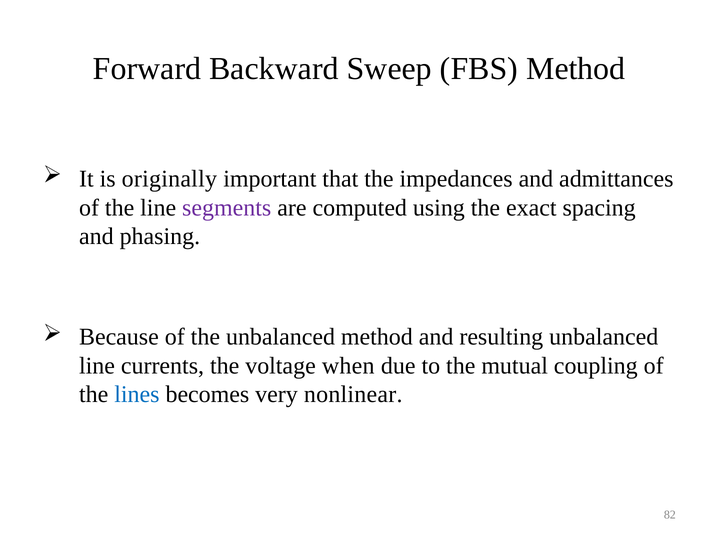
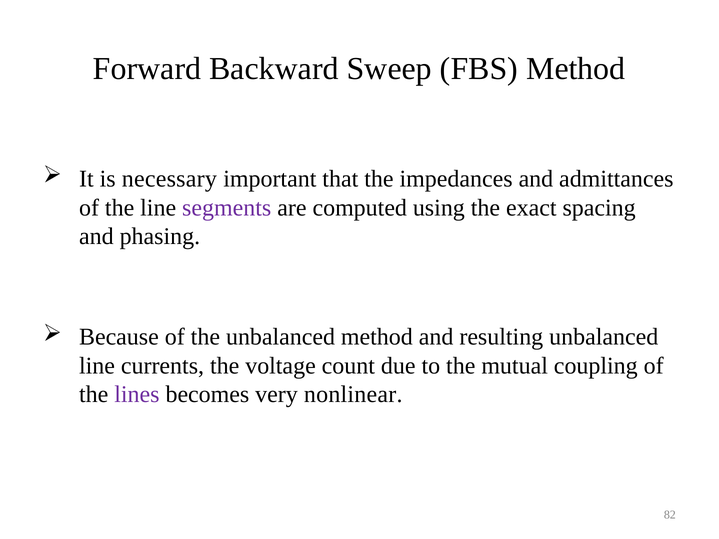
originally: originally -> necessary
when: when -> count
lines colour: blue -> purple
